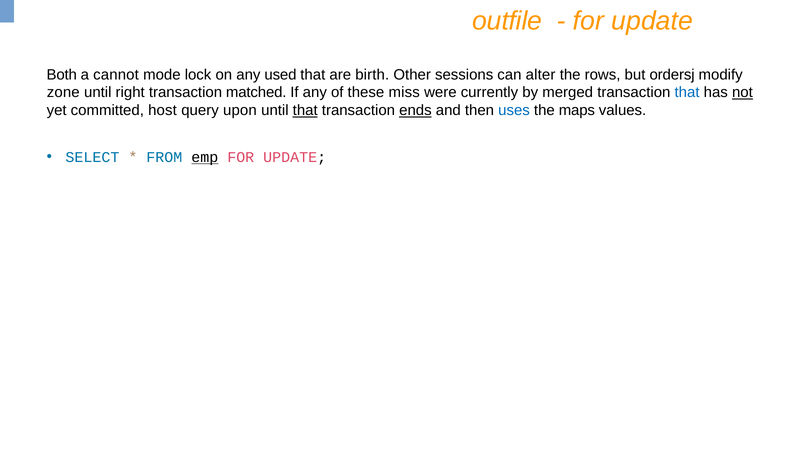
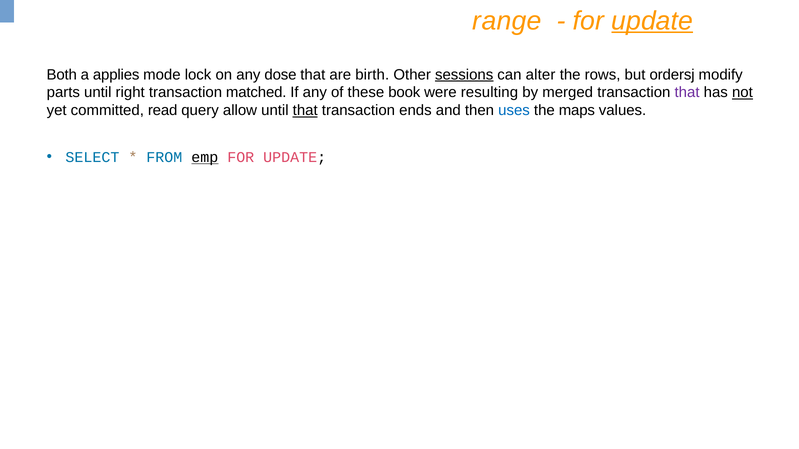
outfile: outfile -> range
update at (652, 21) underline: none -> present
cannot: cannot -> applies
used: used -> dose
sessions underline: none -> present
zone: zone -> parts
miss: miss -> book
currently: currently -> resulting
that at (687, 93) colour: blue -> purple
host: host -> read
upon: upon -> allow
ends underline: present -> none
